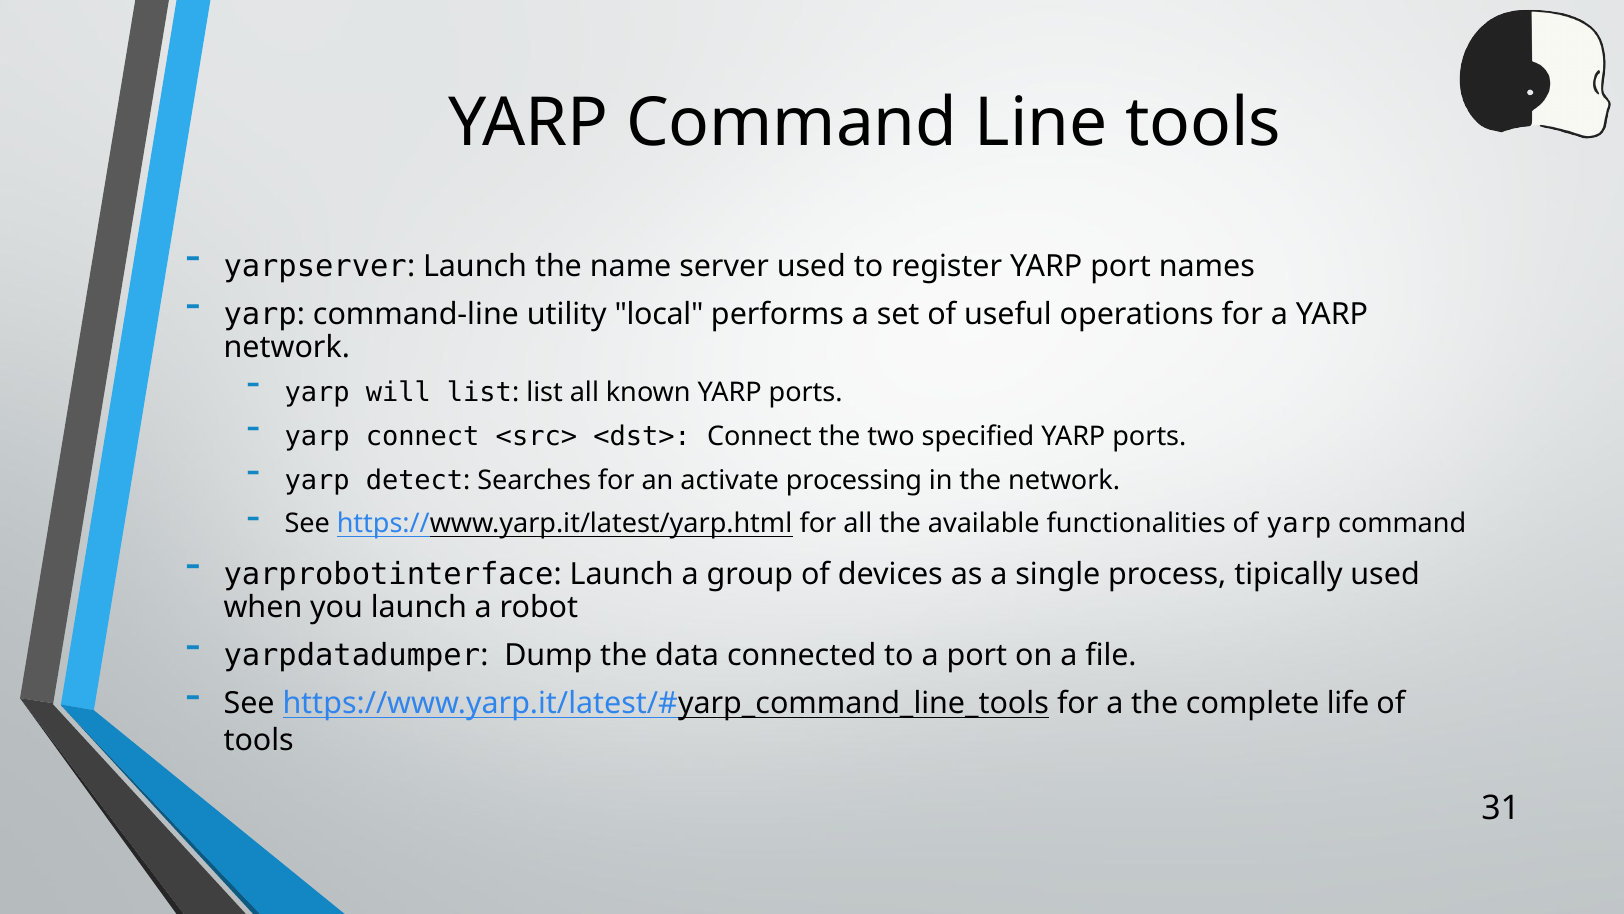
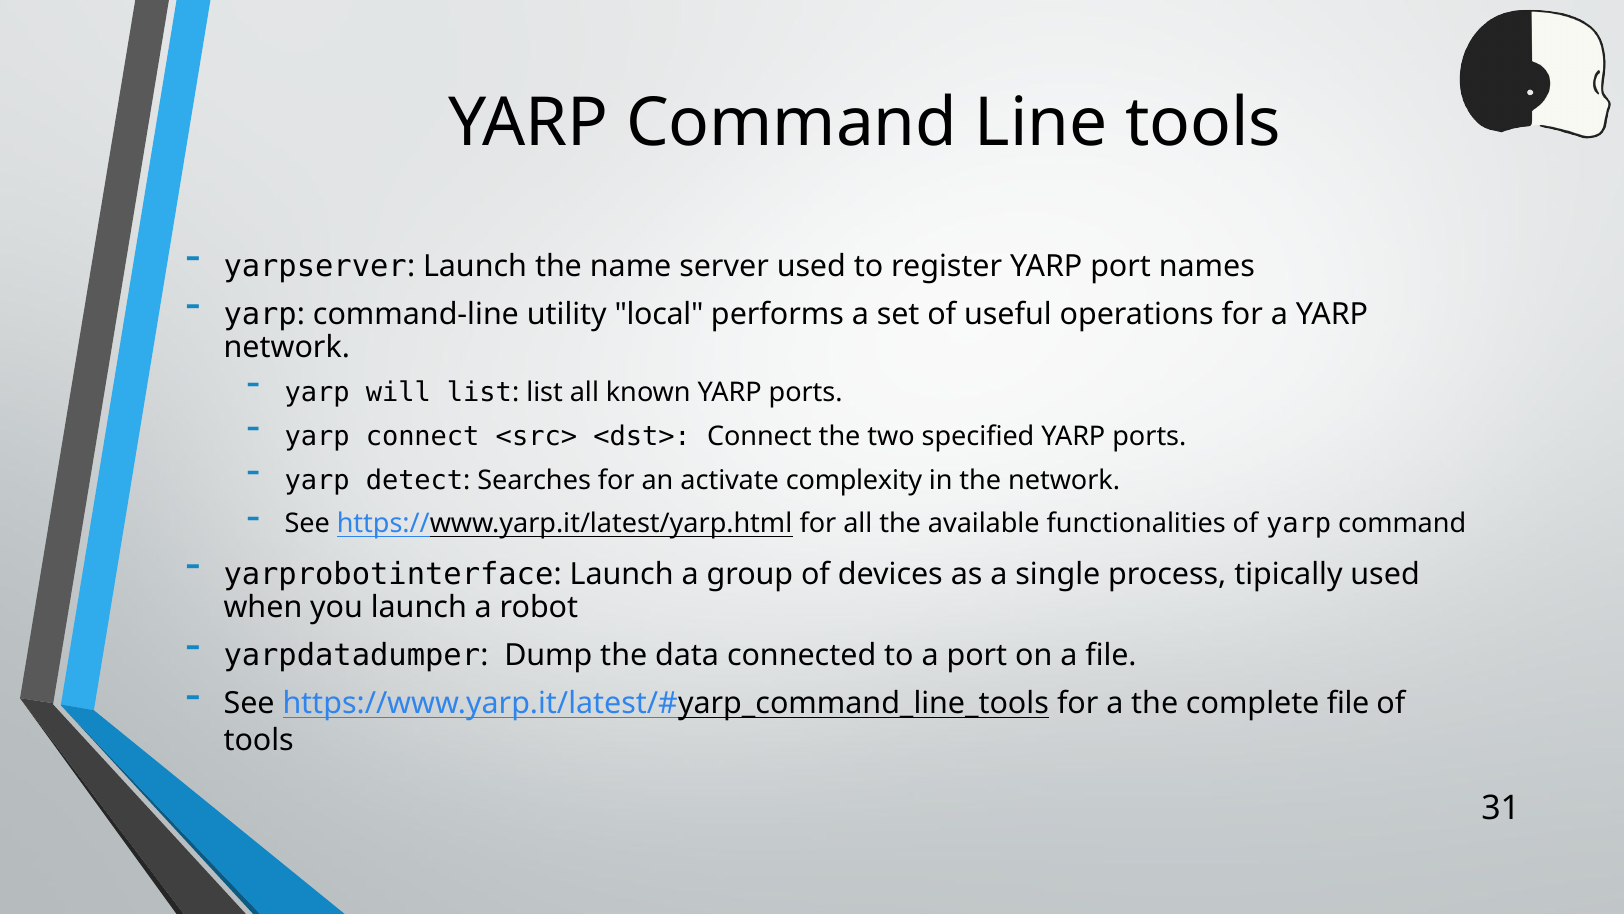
processing: processing -> complexity
complete life: life -> file
